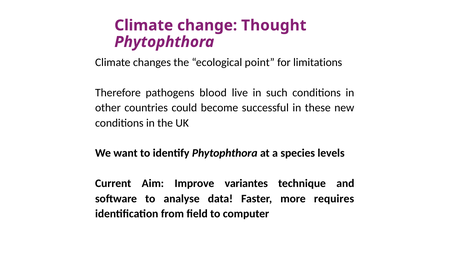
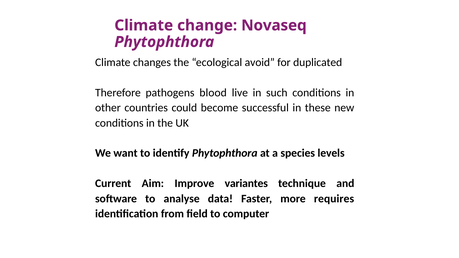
Thought: Thought -> Novaseq
point: point -> avoid
limitations: limitations -> duplicated
